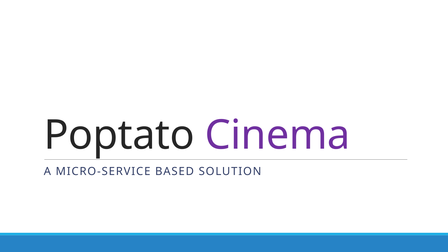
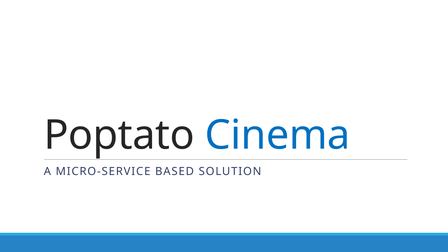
Cinema colour: purple -> blue
